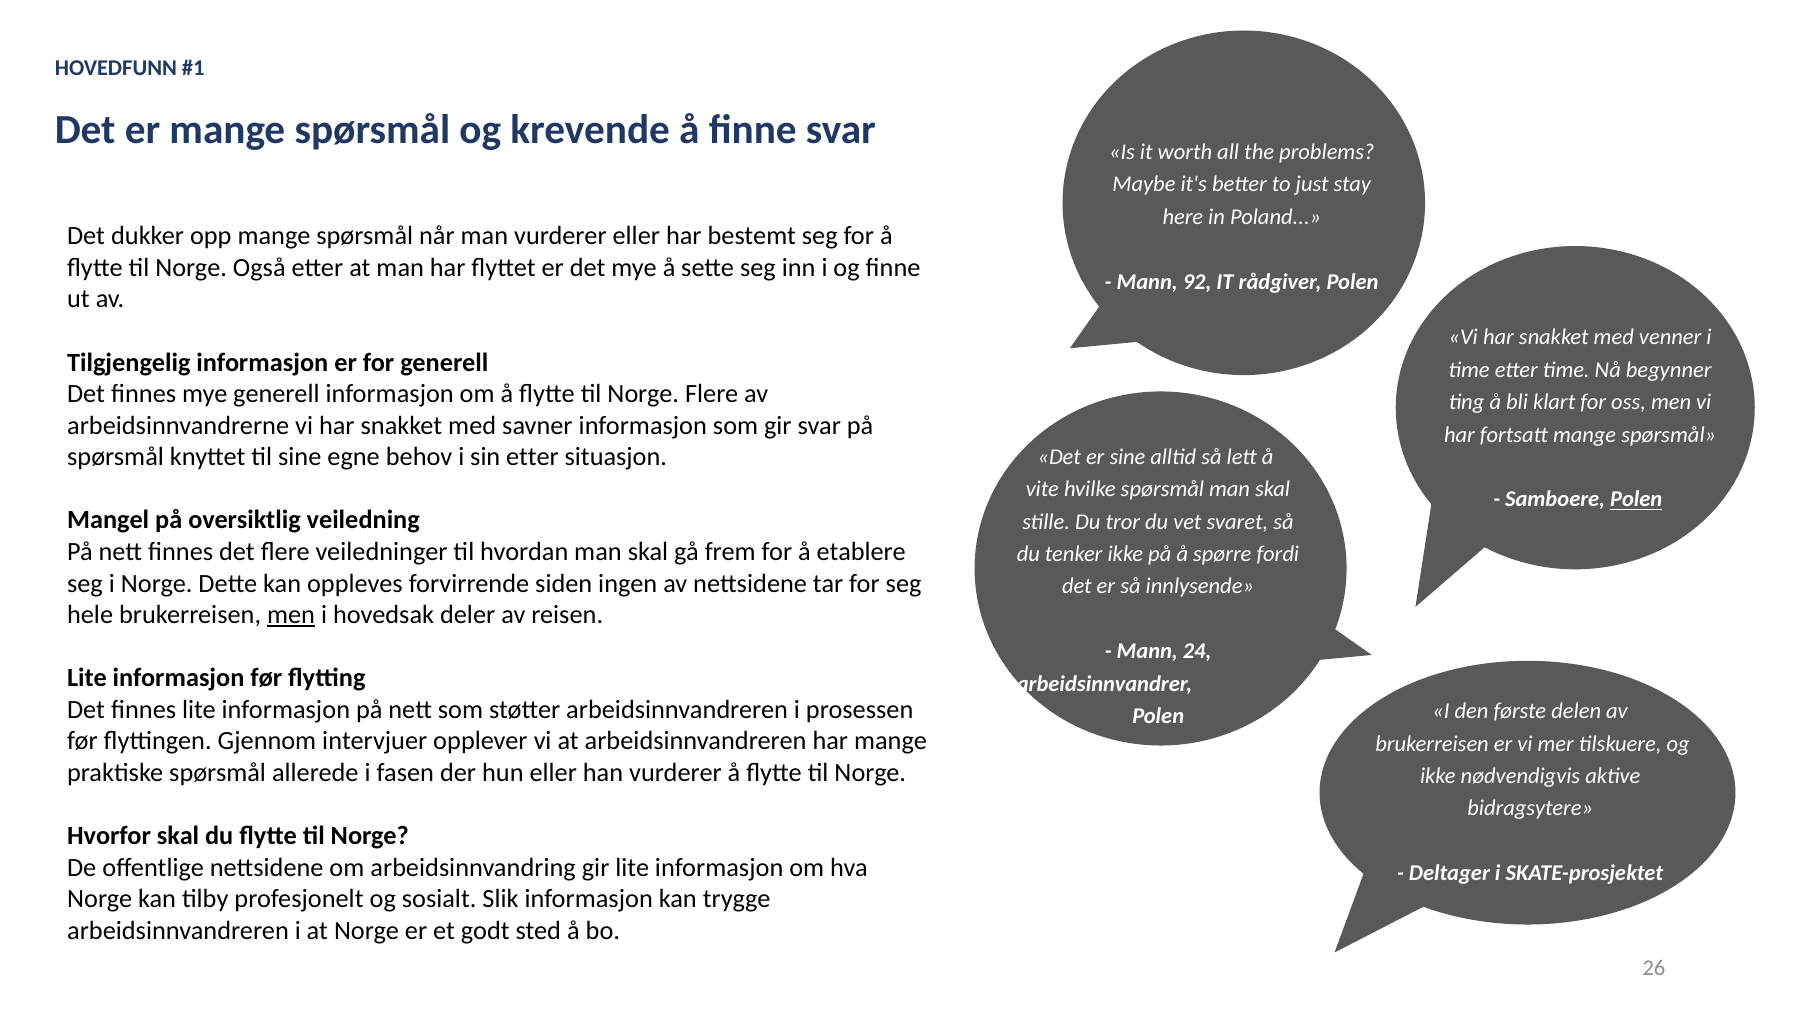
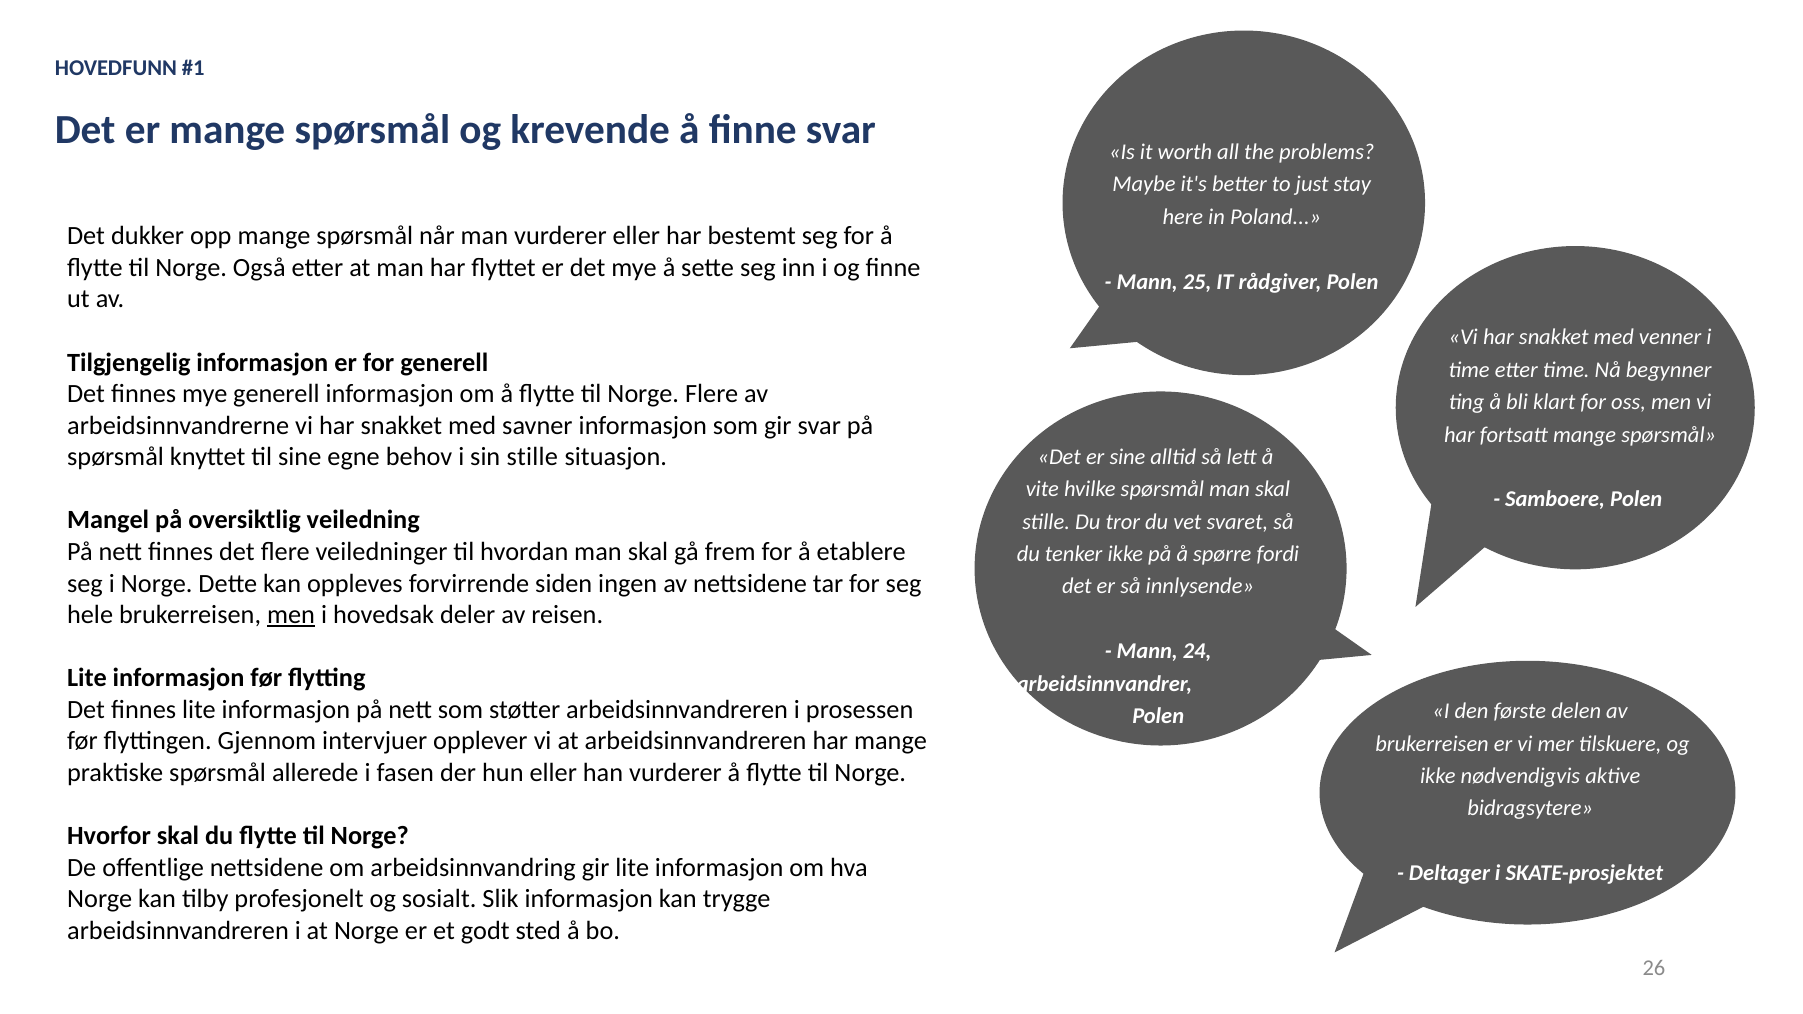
92: 92 -> 25
sin etter: etter -> stille
Polen at (1636, 500) underline: present -> none
